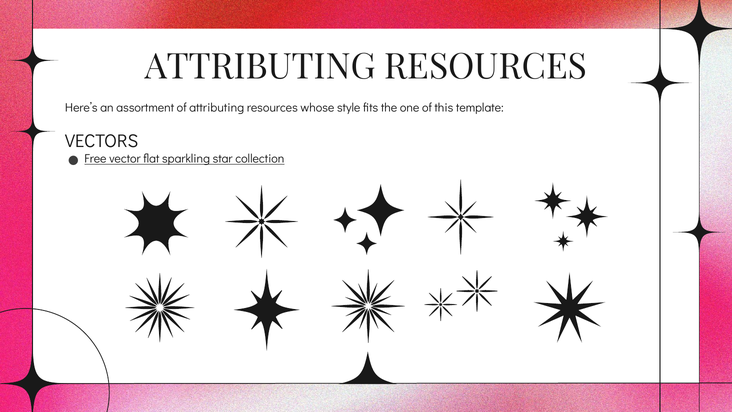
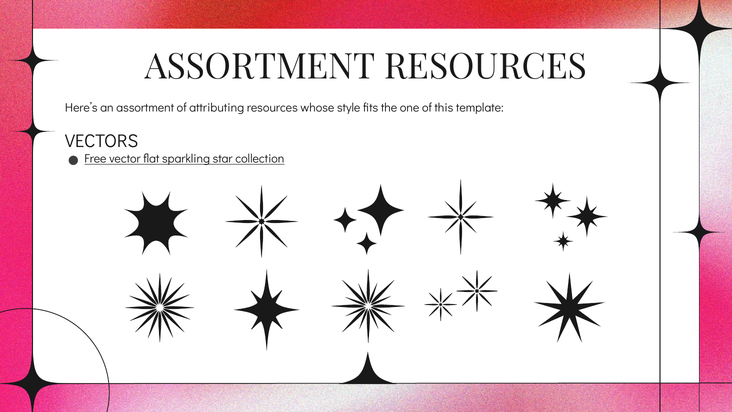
ATTRIBUTING at (260, 67): ATTRIBUTING -> ASSORTMENT
